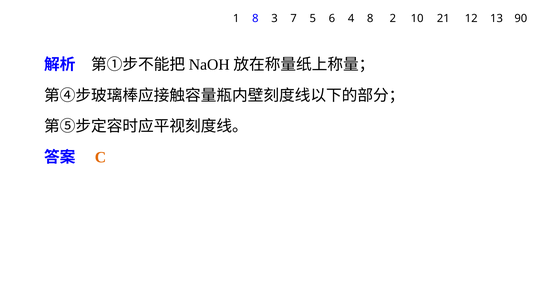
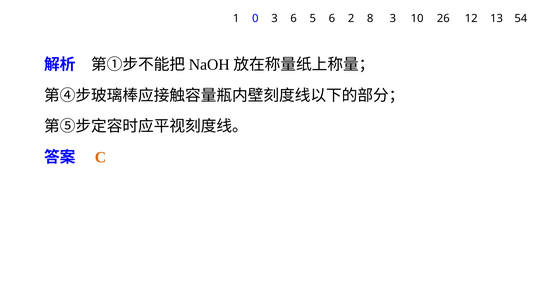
1 8: 8 -> 0
3 7: 7 -> 6
4: 4 -> 2
8 2: 2 -> 3
21: 21 -> 26
90: 90 -> 54
